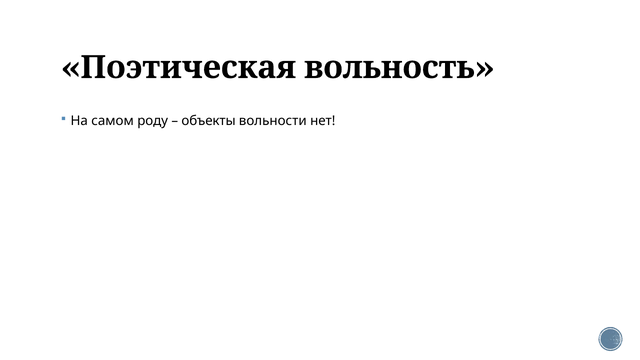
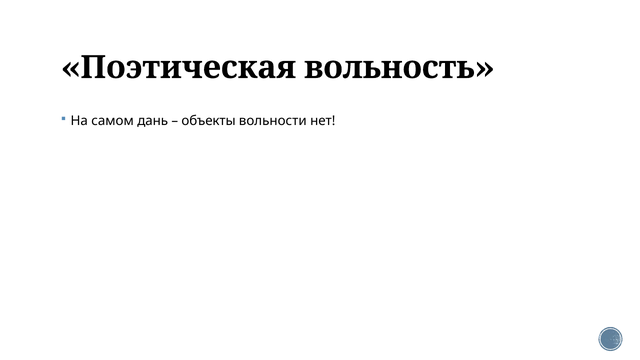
роду: роду -> дань
